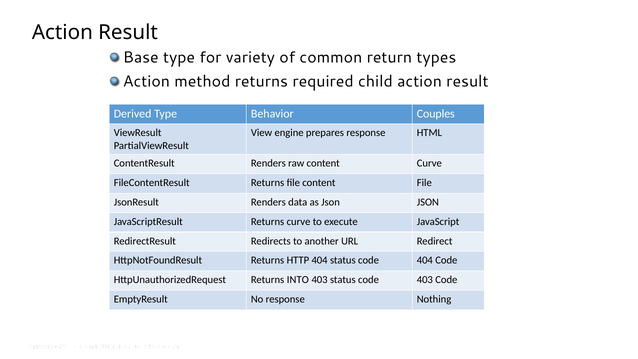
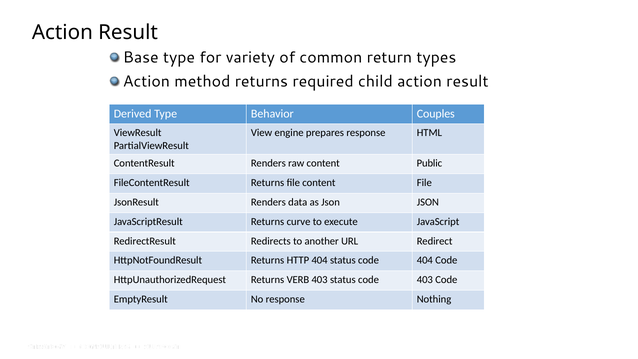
content Curve: Curve -> Public
INTO: INTO -> VERB
